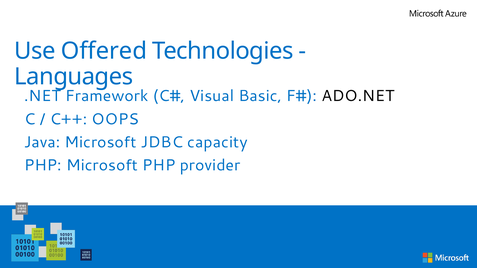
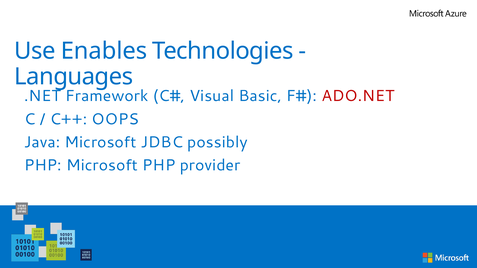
Offered: Offered -> Enables
ADO.NET at (358, 96) colour: black -> red
capacity: capacity -> possibly
